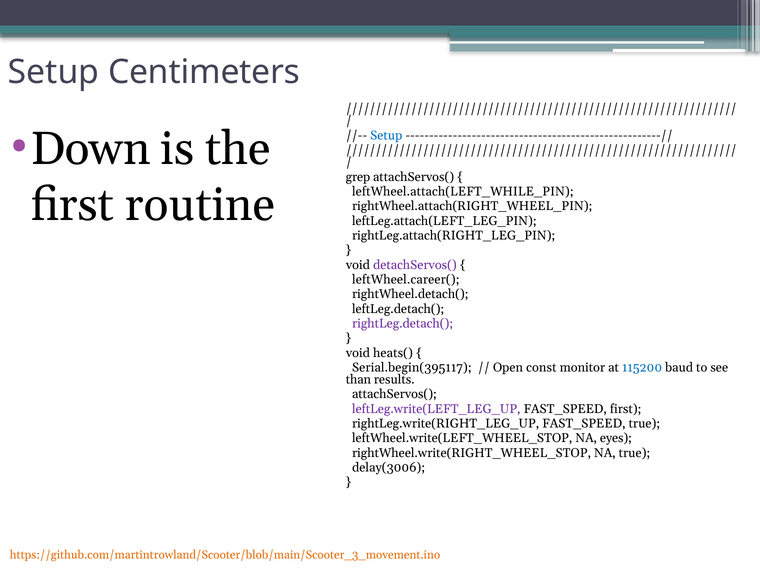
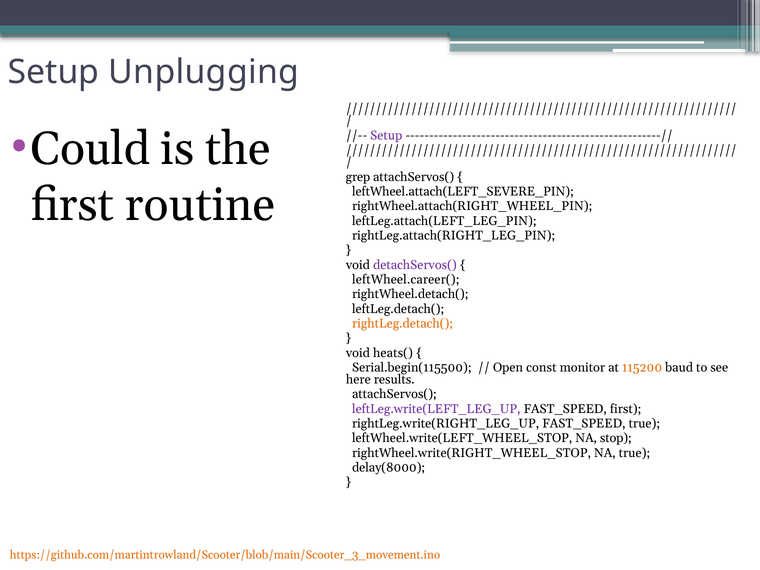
Centimeters: Centimeters -> Unplugging
Down: Down -> Could
Setup at (386, 135) colour: blue -> purple
leftWheel.attach(LEFT_WHILE_PIN: leftWheel.attach(LEFT_WHILE_PIN -> leftWheel.attach(LEFT_SEVERE_PIN
rightLeg.detach( colour: purple -> orange
Serial.begin(395117: Serial.begin(395117 -> Serial.begin(115500
115200 colour: blue -> orange
than: than -> here
eyes: eyes -> stop
delay(3006: delay(3006 -> delay(8000
